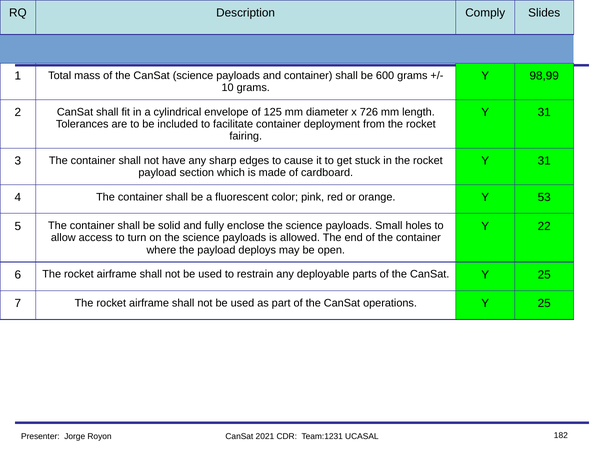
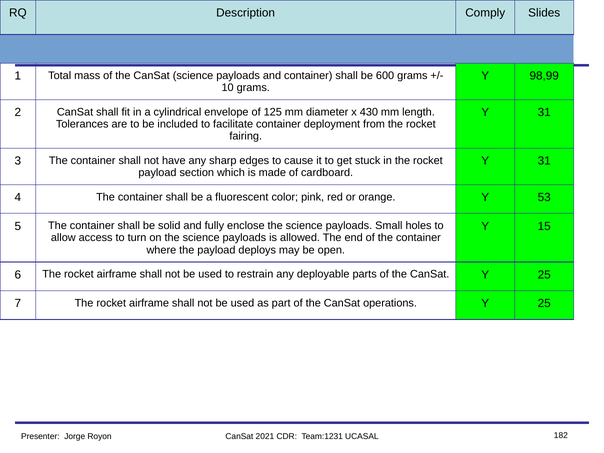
726: 726 -> 430
22: 22 -> 15
